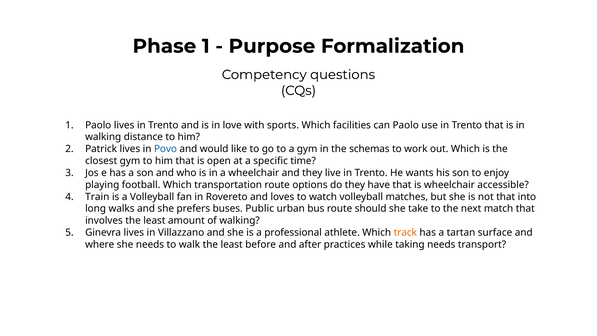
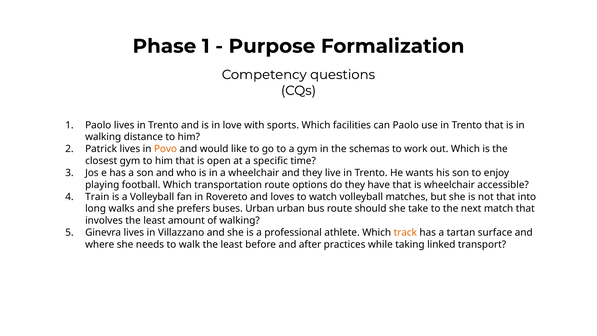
Povo colour: blue -> orange
buses Public: Public -> Urban
taking needs: needs -> linked
